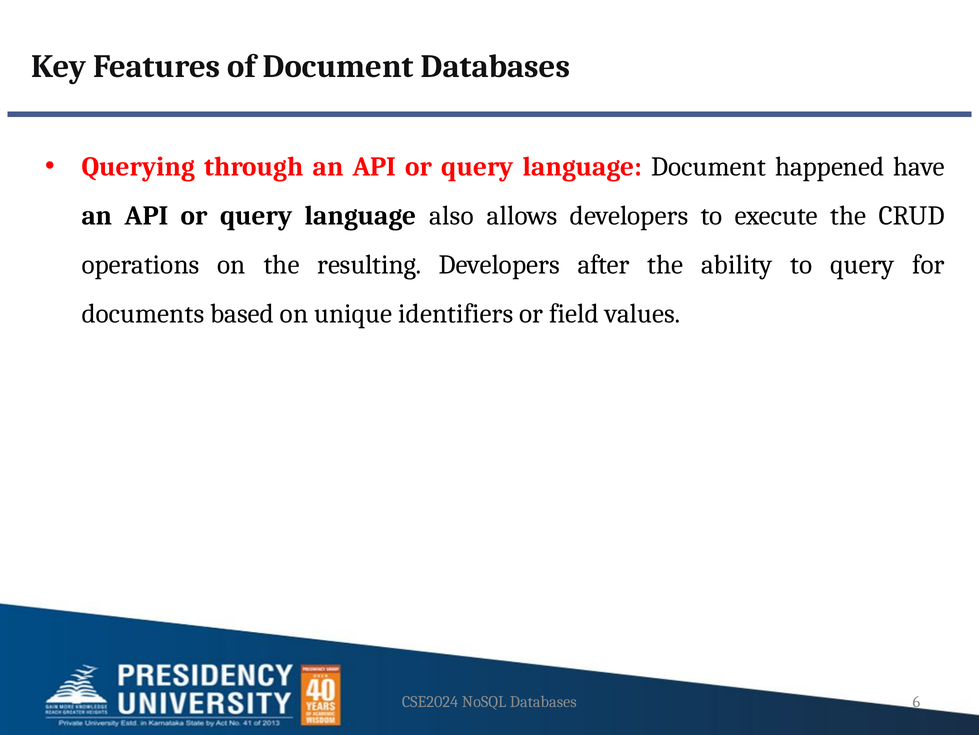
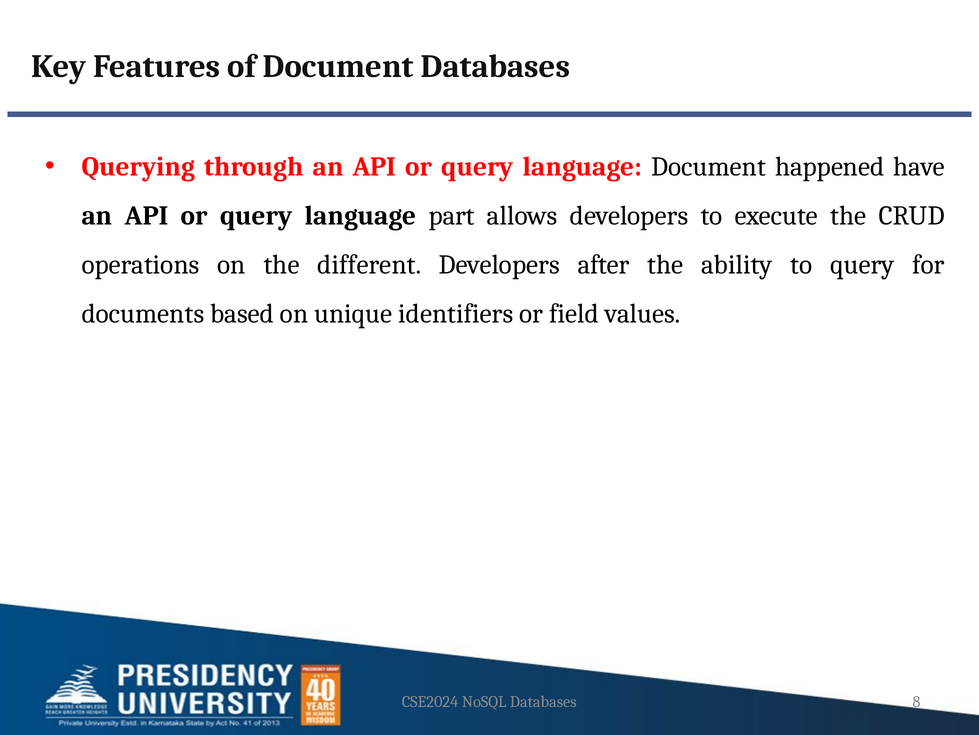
also: also -> part
resulting: resulting -> different
6: 6 -> 8
